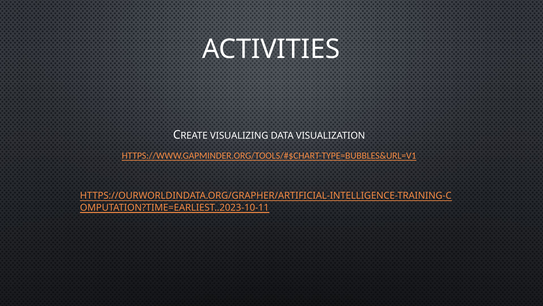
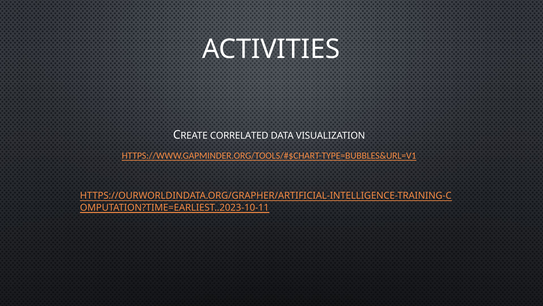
VISUALIZING: VISUALIZING -> CORRELATED
